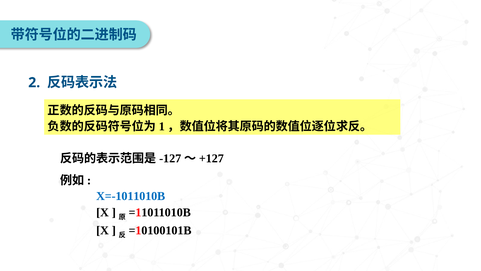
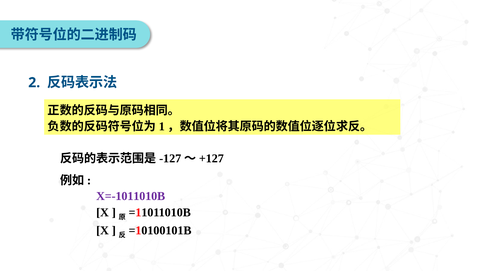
X=-1011010B colour: blue -> purple
